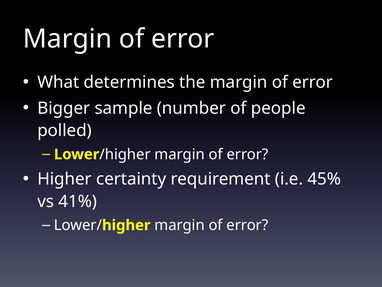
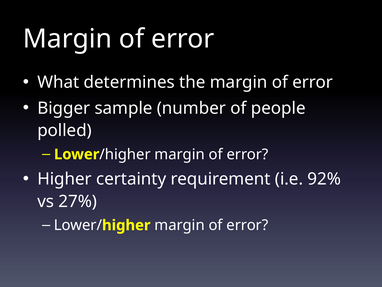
45%: 45% -> 92%
41%: 41% -> 27%
